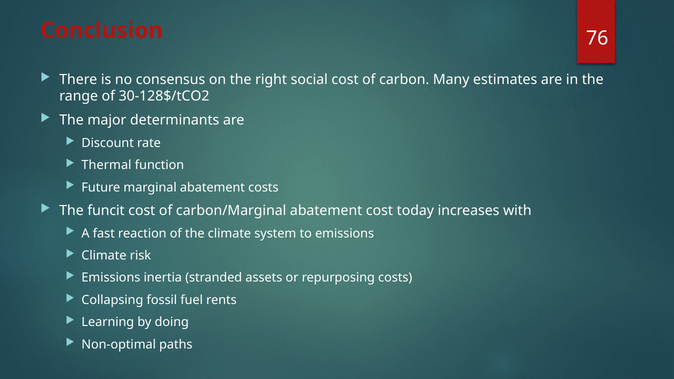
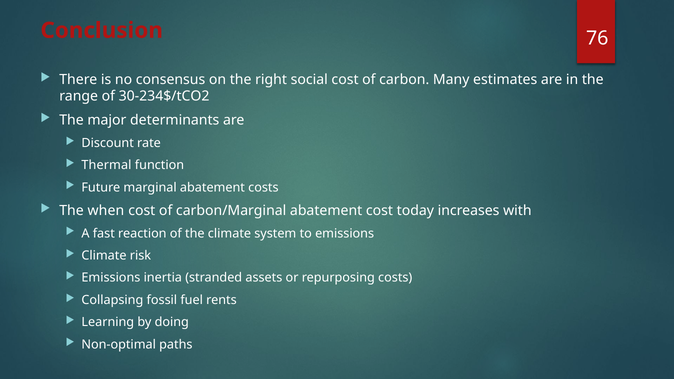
30-128$/tCO2: 30-128$/tCO2 -> 30-234$/tCO2
funcit: funcit -> when
